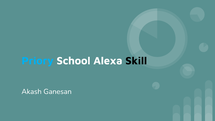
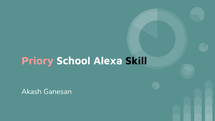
Priory colour: light blue -> pink
